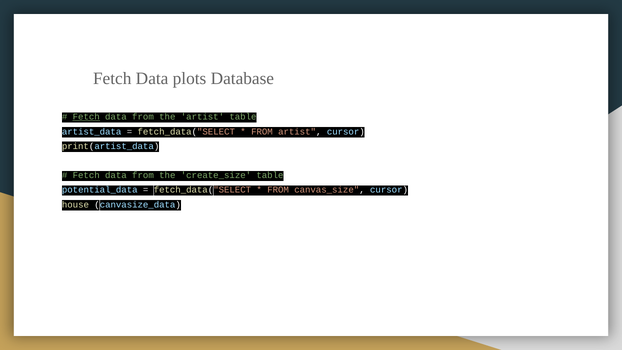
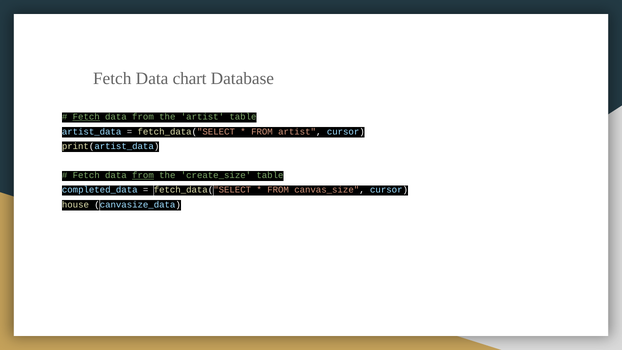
plots: plots -> chart
from at (143, 175) underline: none -> present
potential_data: potential_data -> completed_data
